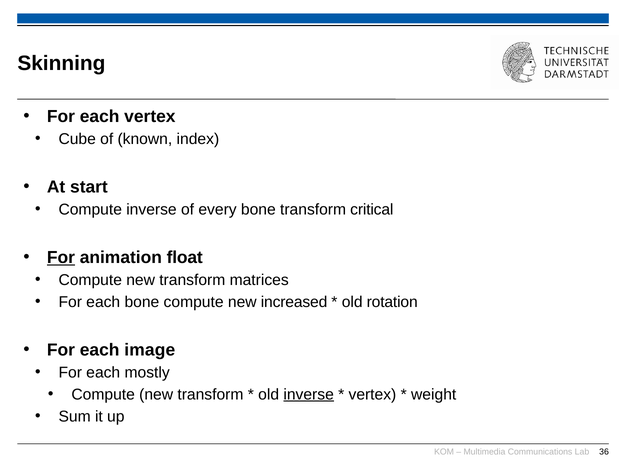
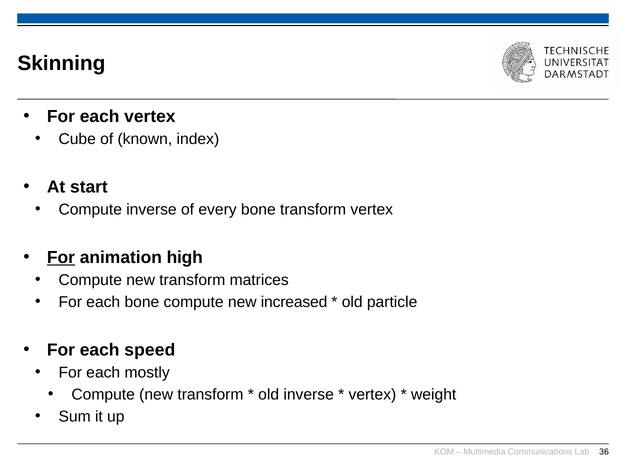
transform critical: critical -> vertex
float: float -> high
rotation: rotation -> particle
image: image -> speed
inverse at (309, 395) underline: present -> none
